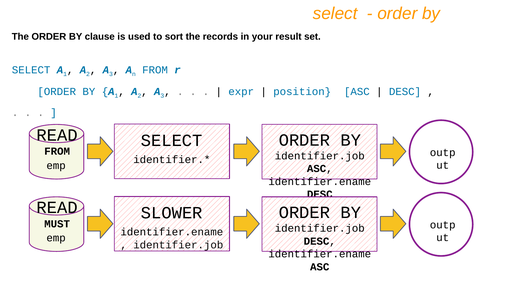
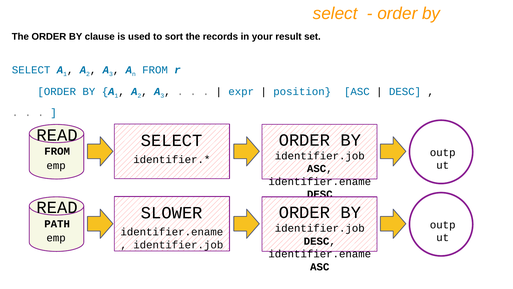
MUST: MUST -> PATH
